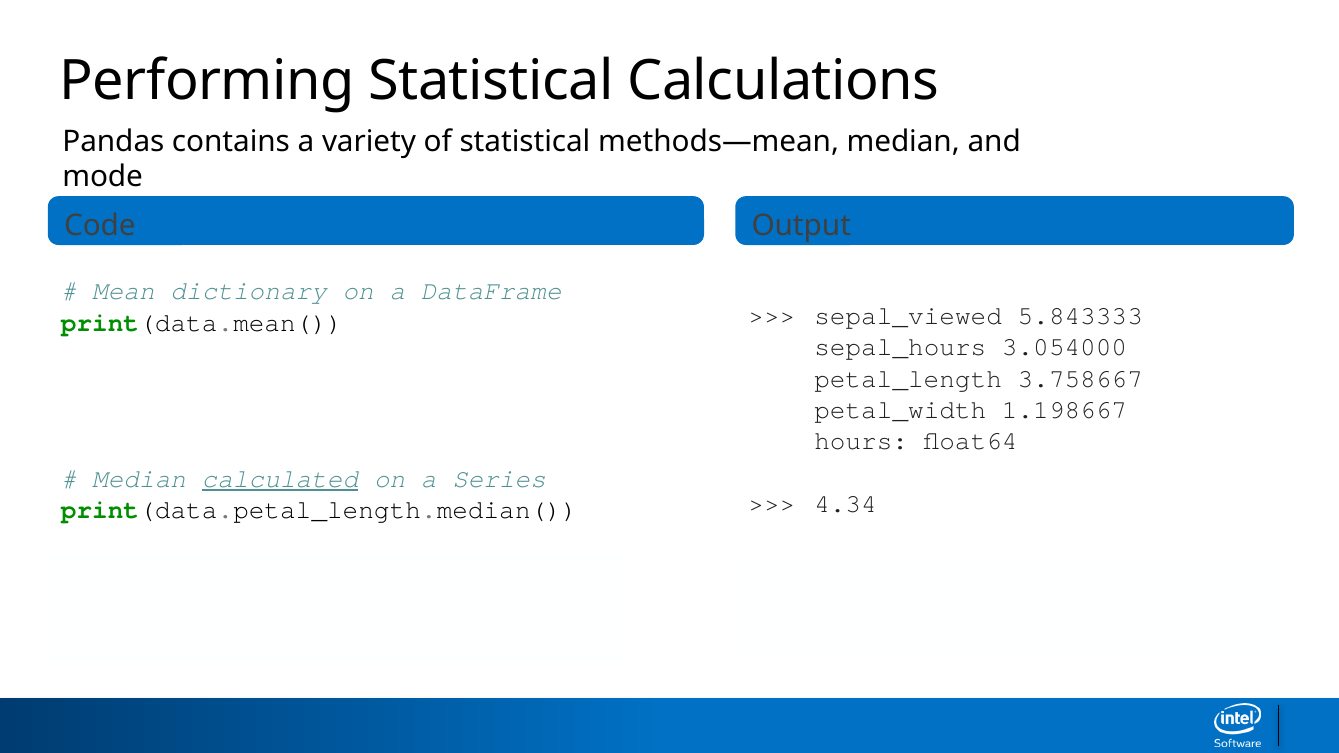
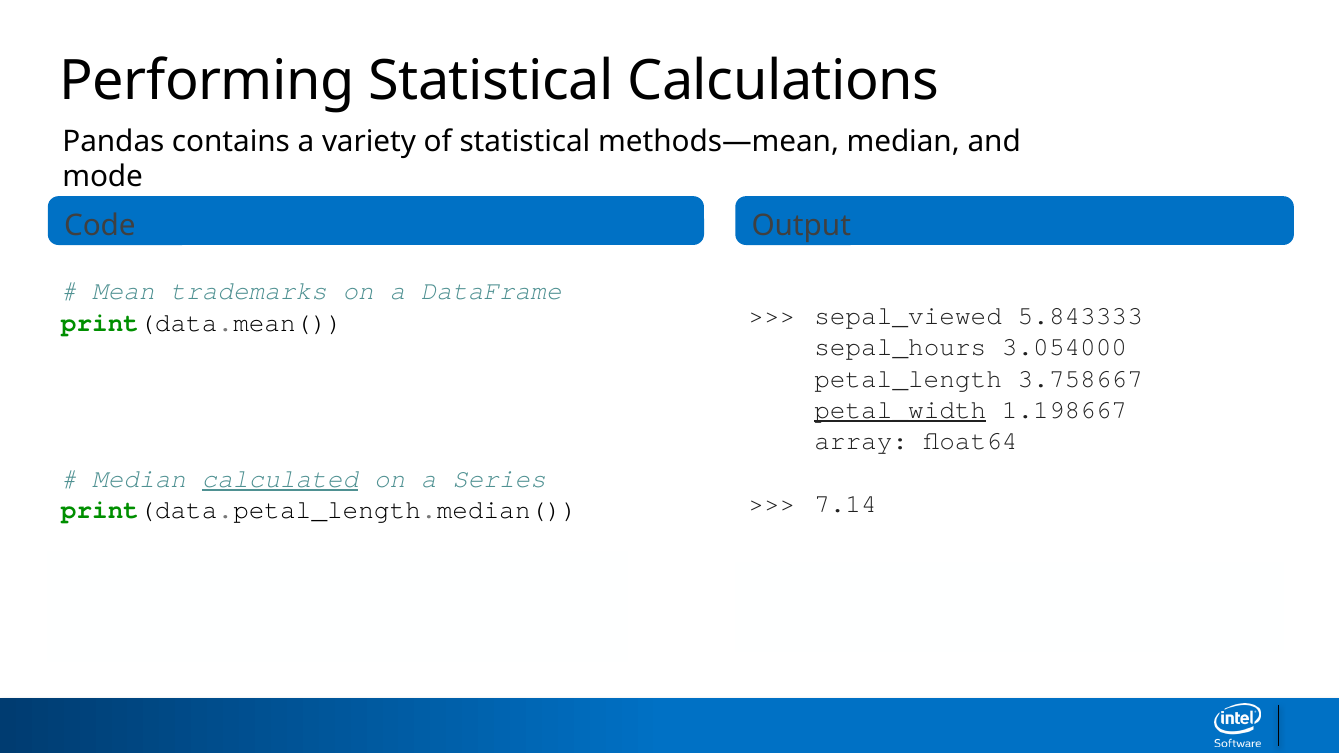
dictionary: dictionary -> trademarks
petal_width underline: none -> present
hours: hours -> array
4.34: 4.34 -> 7.14
